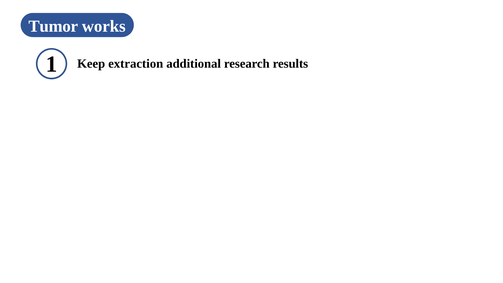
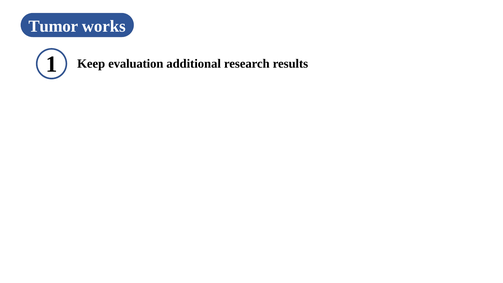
extraction: extraction -> evaluation
